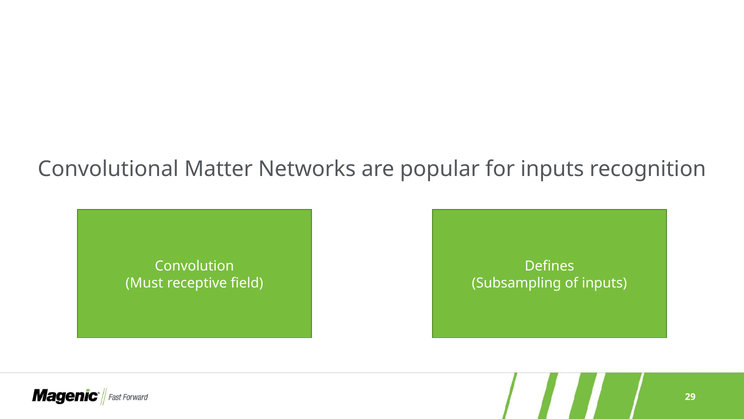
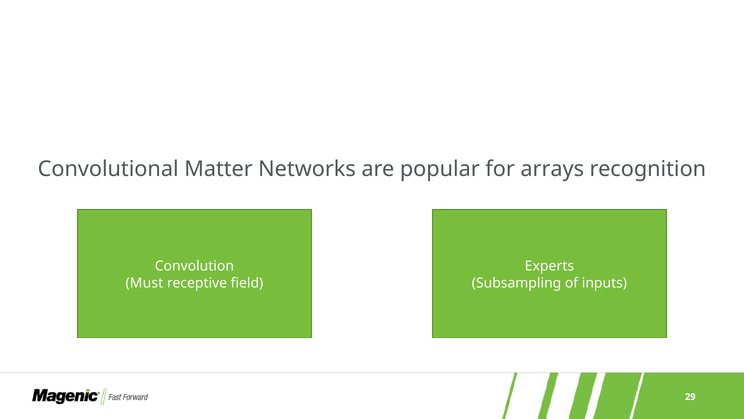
for inputs: inputs -> arrays
Defines: Defines -> Experts
